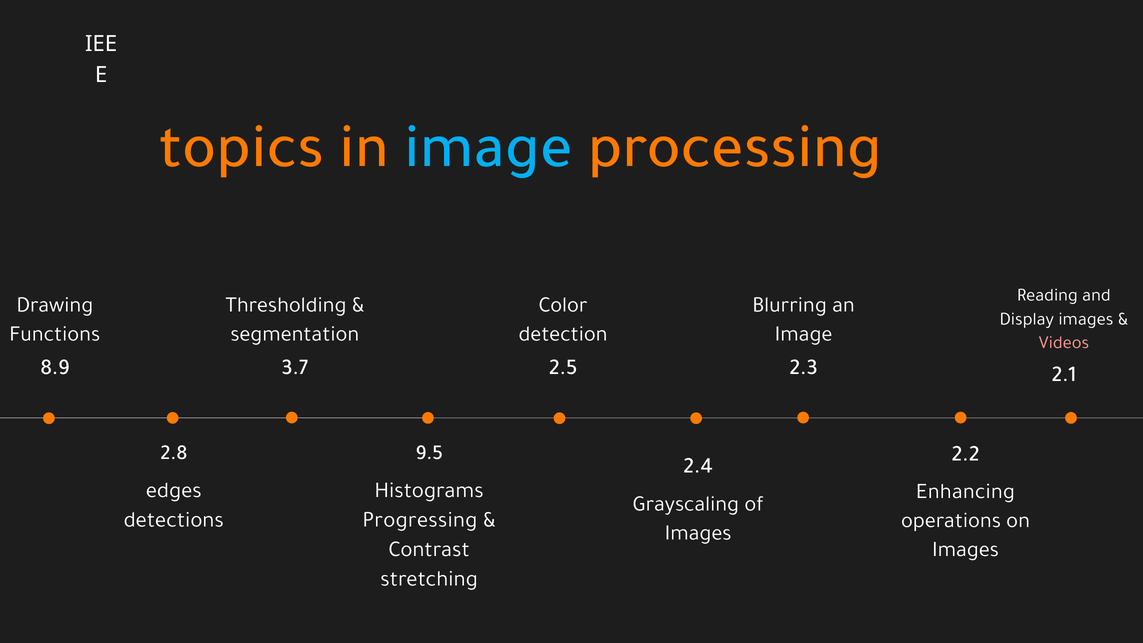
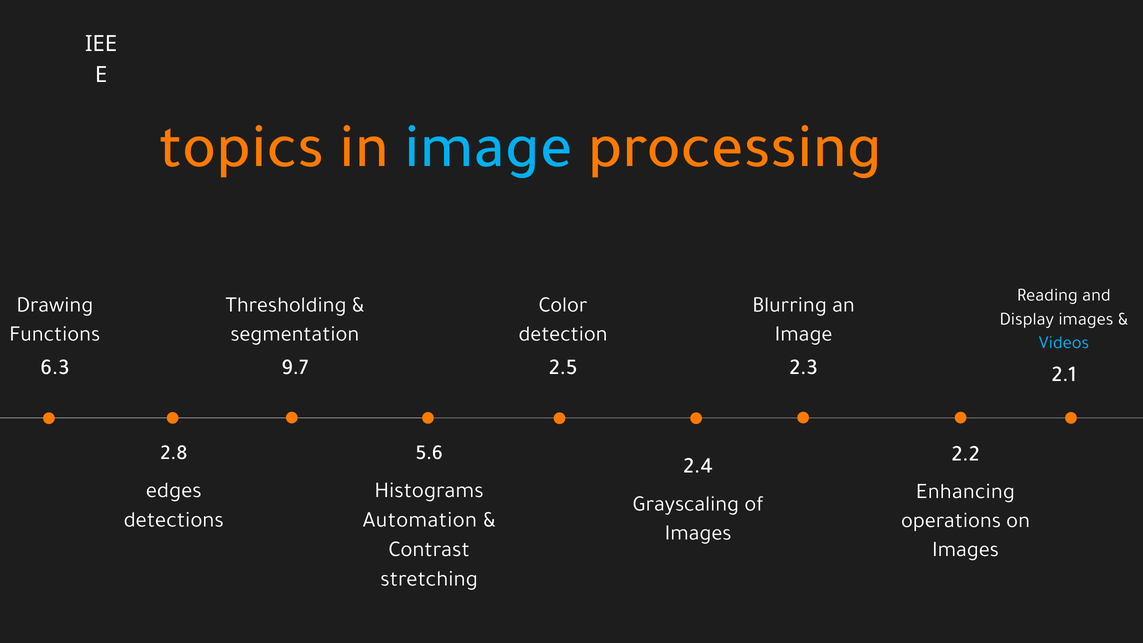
Videos colour: pink -> light blue
8.9: 8.9 -> 6.3
3.7: 3.7 -> 9.7
9.5: 9.5 -> 5.6
Progressing: Progressing -> Automation
